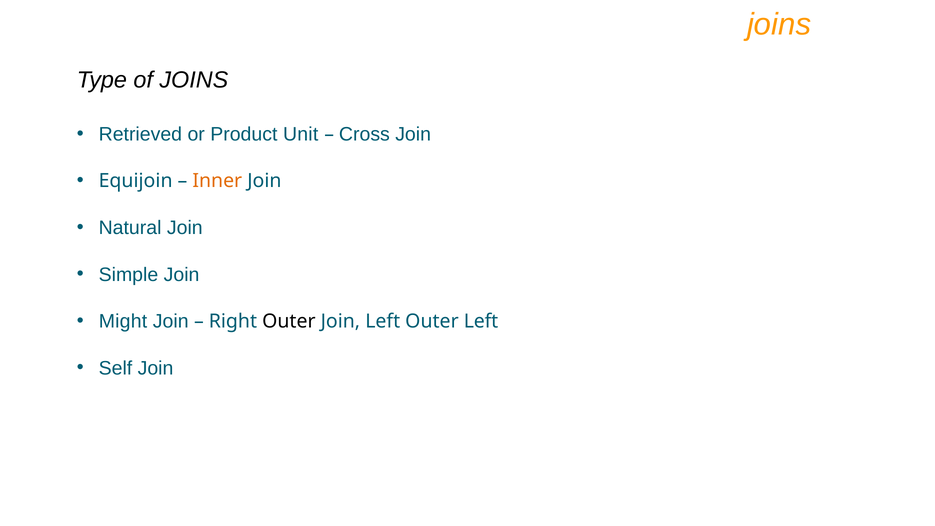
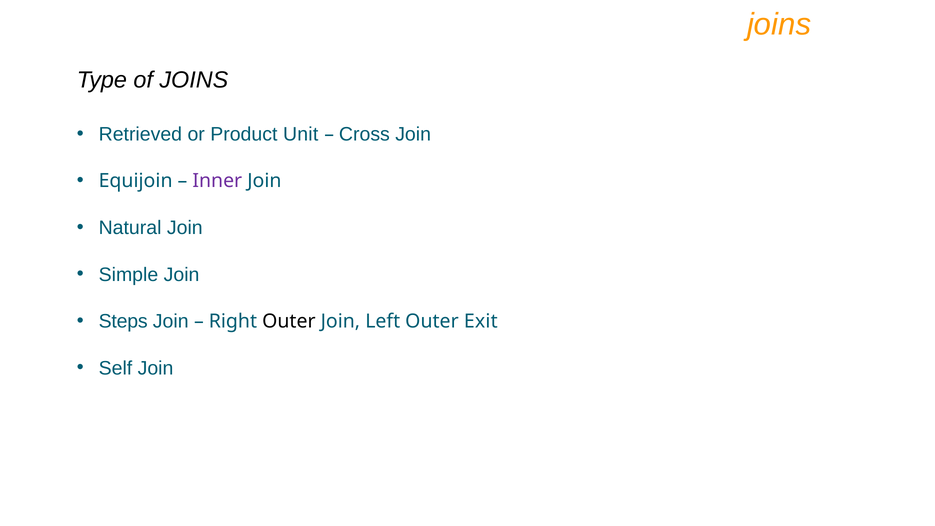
Inner colour: orange -> purple
Might: Might -> Steps
Outer Left: Left -> Exit
